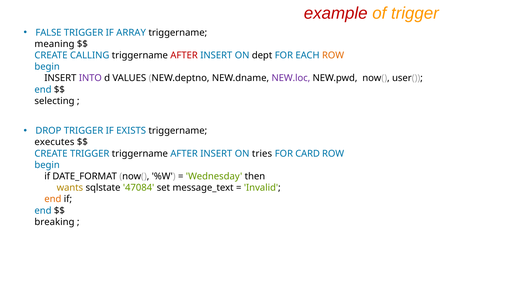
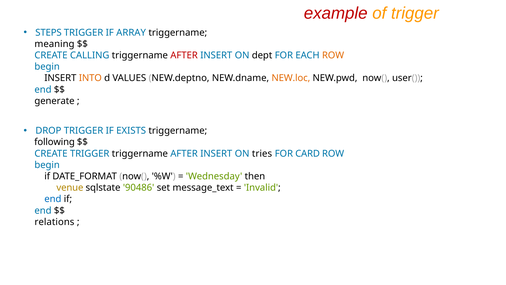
FALSE: FALSE -> STEPS
INTO colour: purple -> orange
NEW.loc colour: purple -> orange
selecting: selecting -> generate
executes: executes -> following
wants: wants -> venue
47084: 47084 -> 90486
end at (53, 199) colour: orange -> blue
breaking: breaking -> relations
